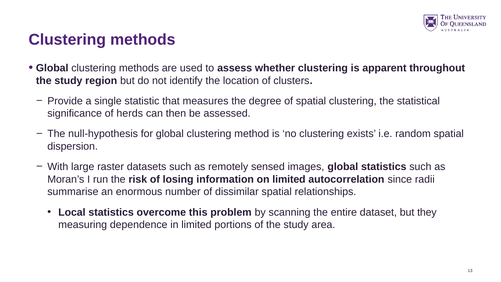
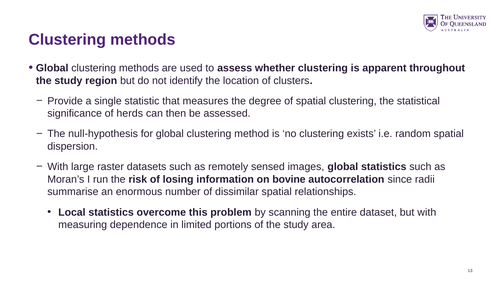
on limited: limited -> bovine
but they: they -> with
